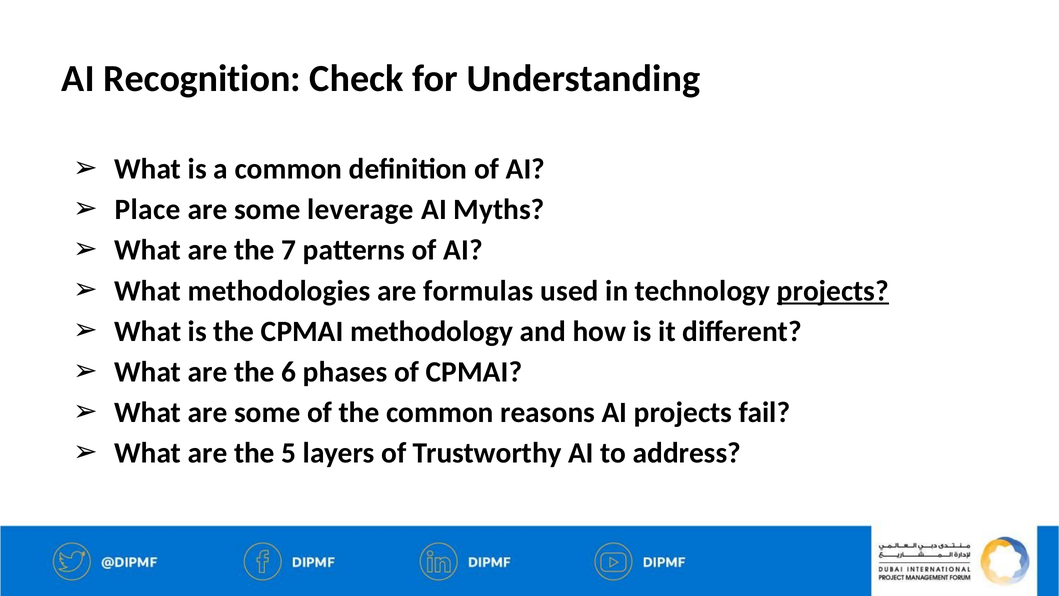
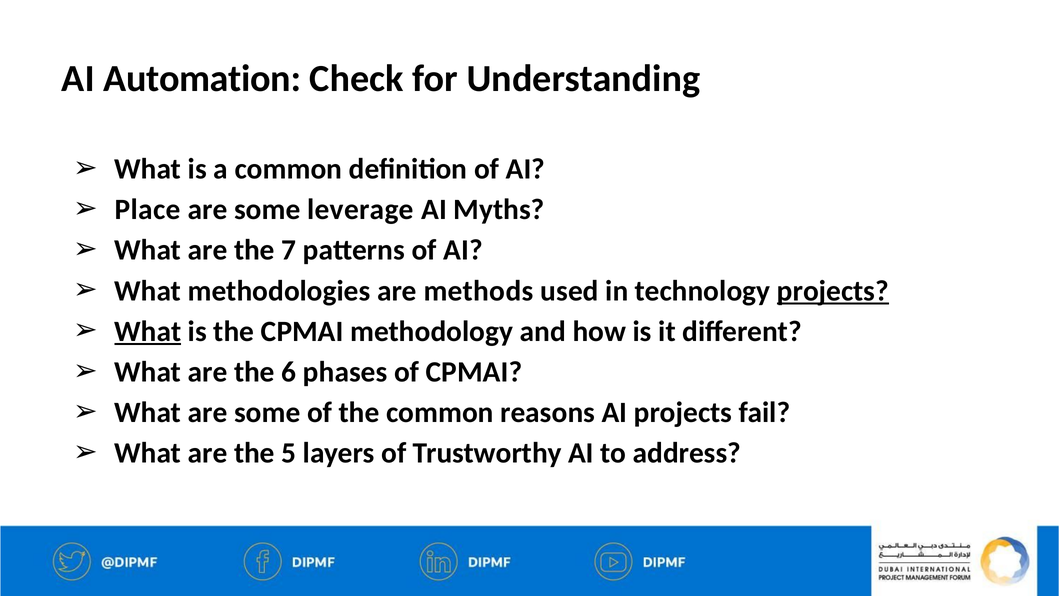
Recognition: Recognition -> Automation
formulas: formulas -> methods
What at (148, 331) underline: none -> present
